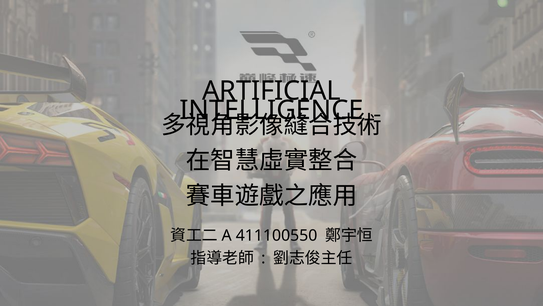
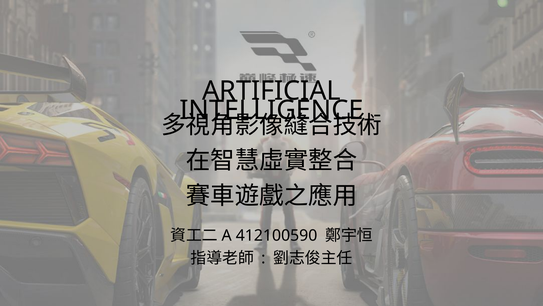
411100550: 411100550 -> 412100590
